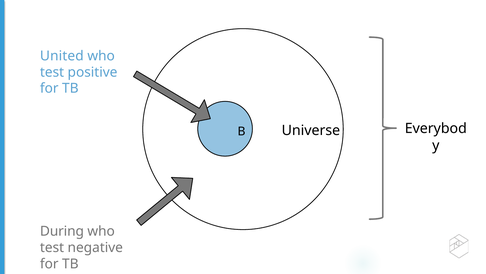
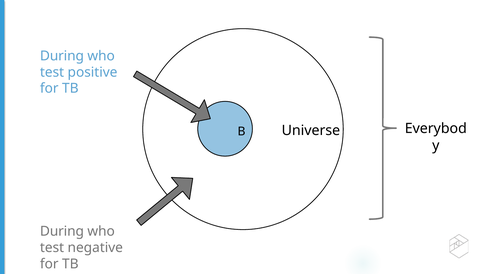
United at (62, 56): United -> During
